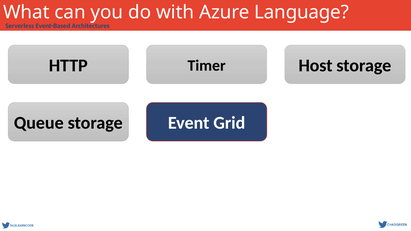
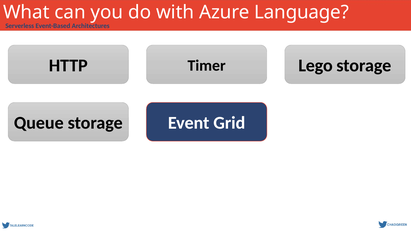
Host: Host -> Lego
